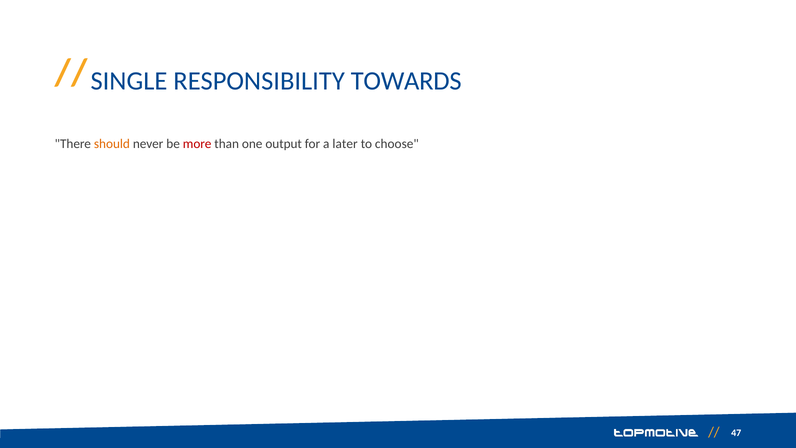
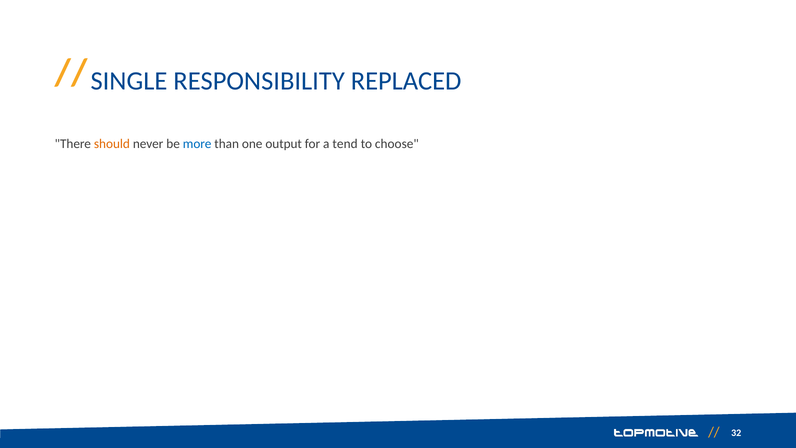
TOWARDS: TOWARDS -> REPLACED
more colour: red -> blue
later: later -> tend
47: 47 -> 32
